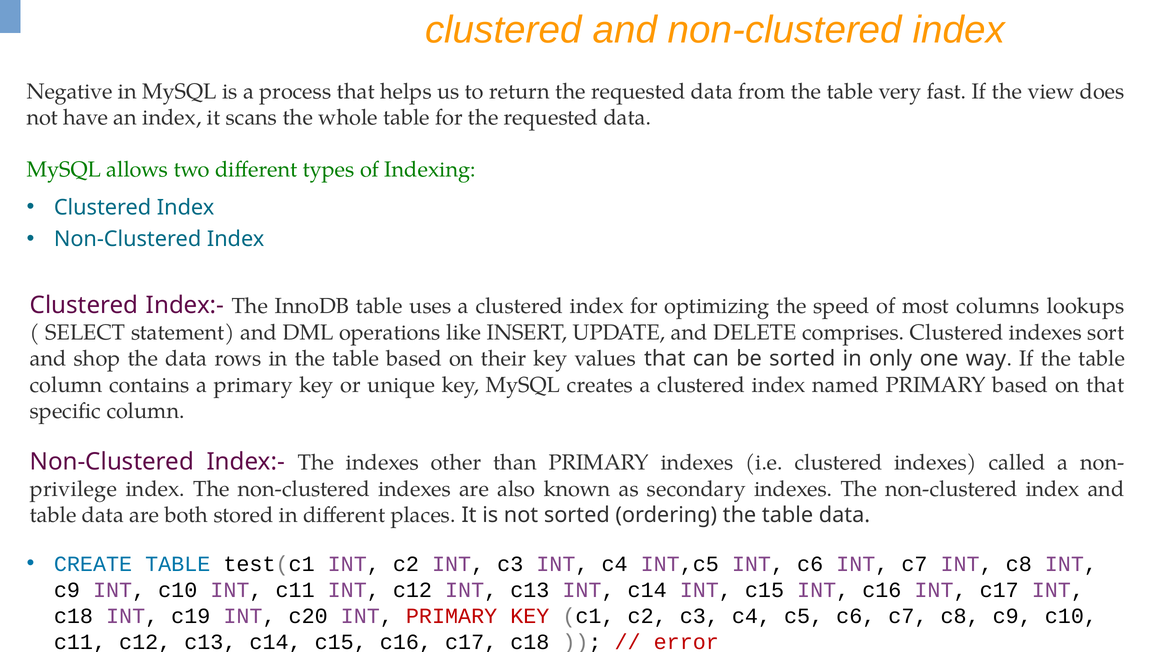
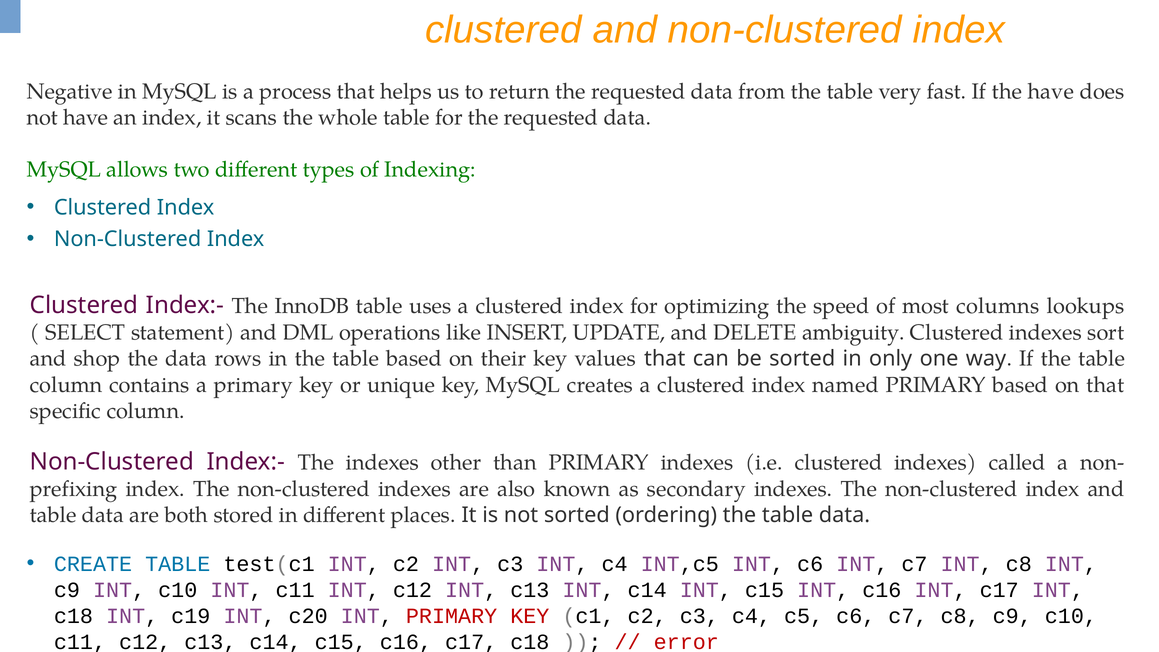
the view: view -> have
comprises: comprises -> ambiguity
privilege: privilege -> prefixing
